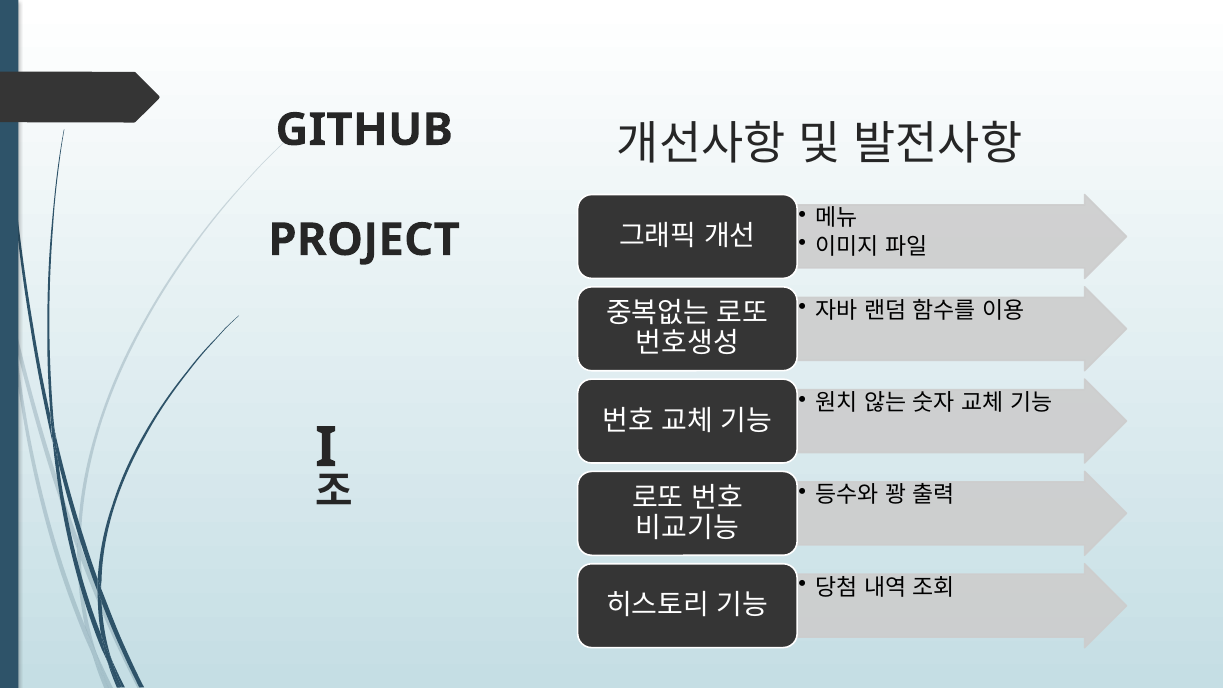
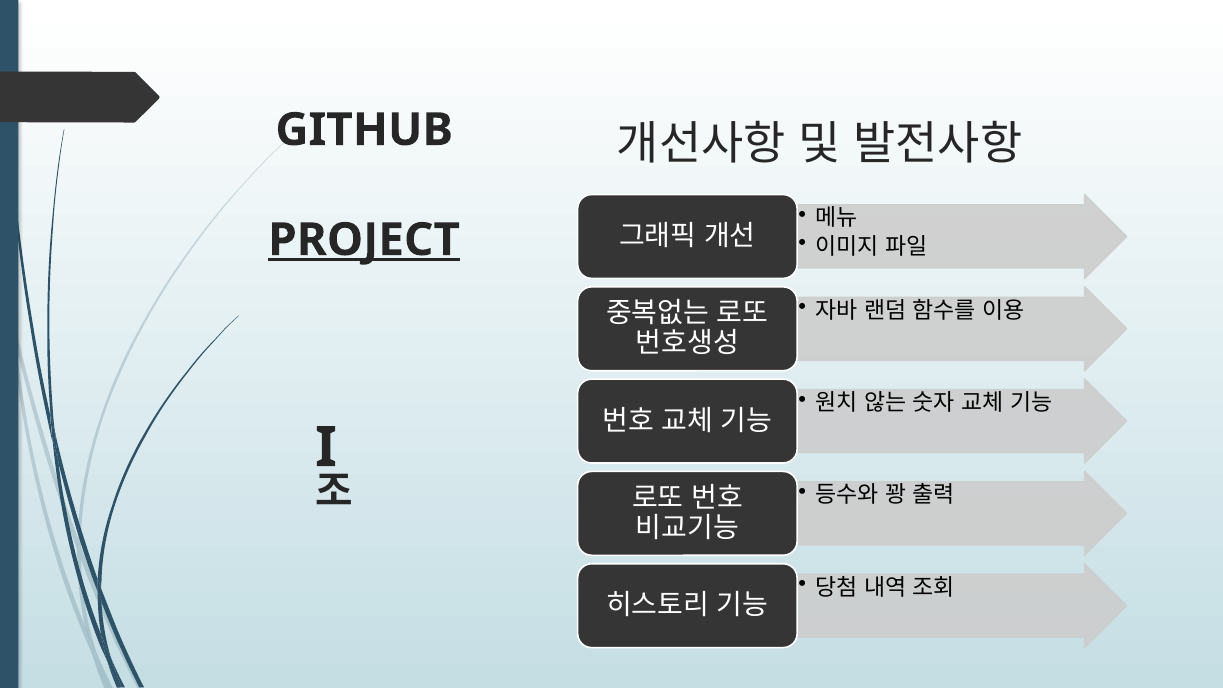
PROJECT underline: none -> present
